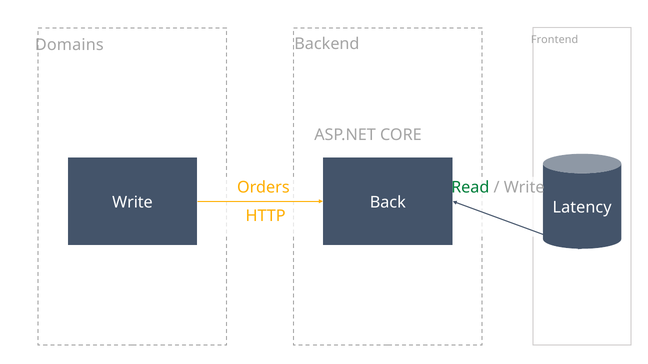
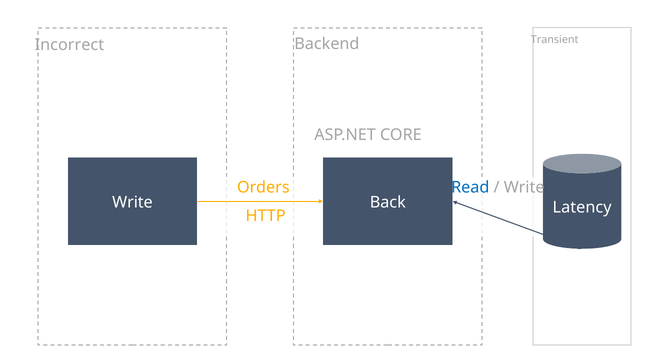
Frontend: Frontend -> Transient
Domains: Domains -> Incorrect
Read colour: green -> blue
